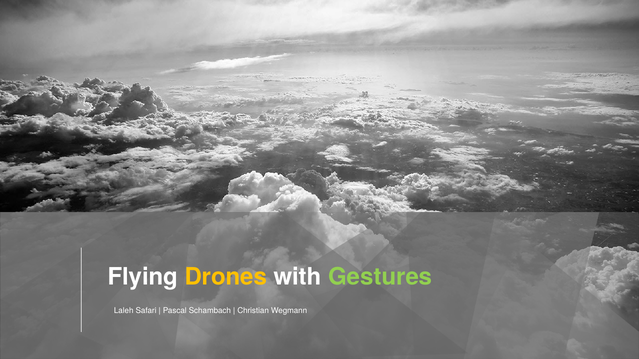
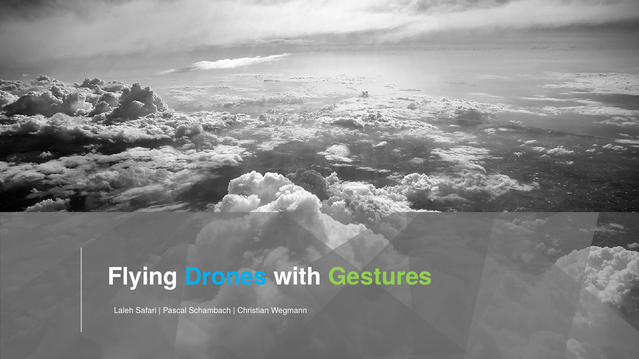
Drones colour: yellow -> light blue
